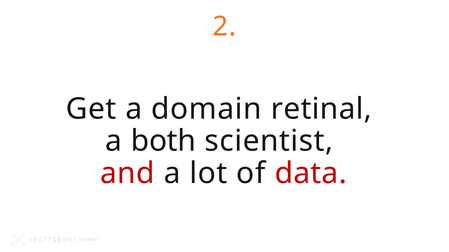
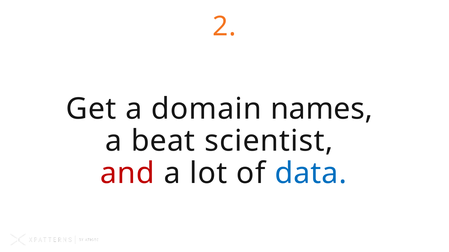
retinal: retinal -> names
both: both -> beat
data colour: red -> blue
